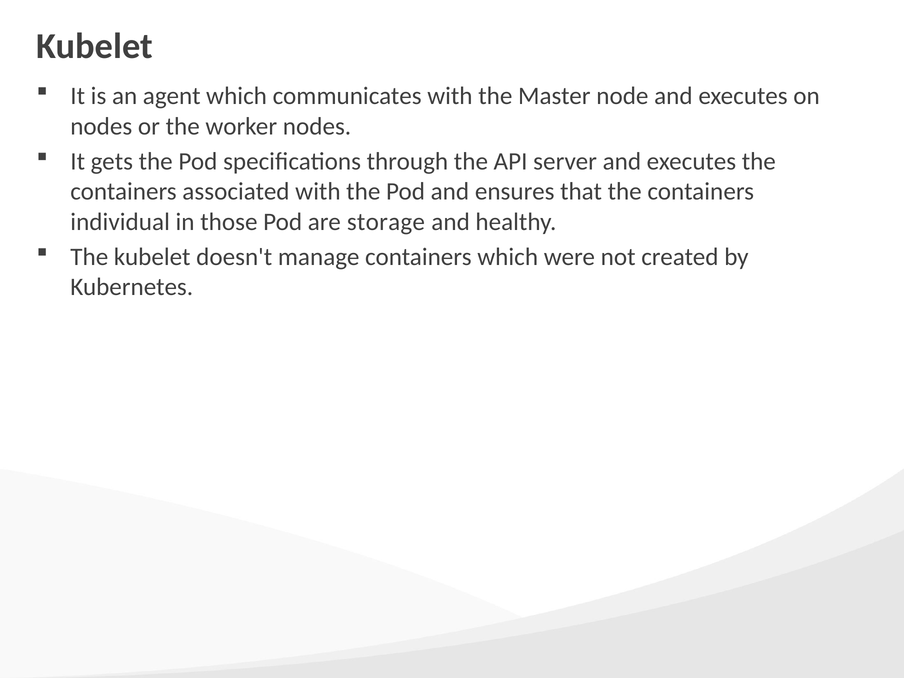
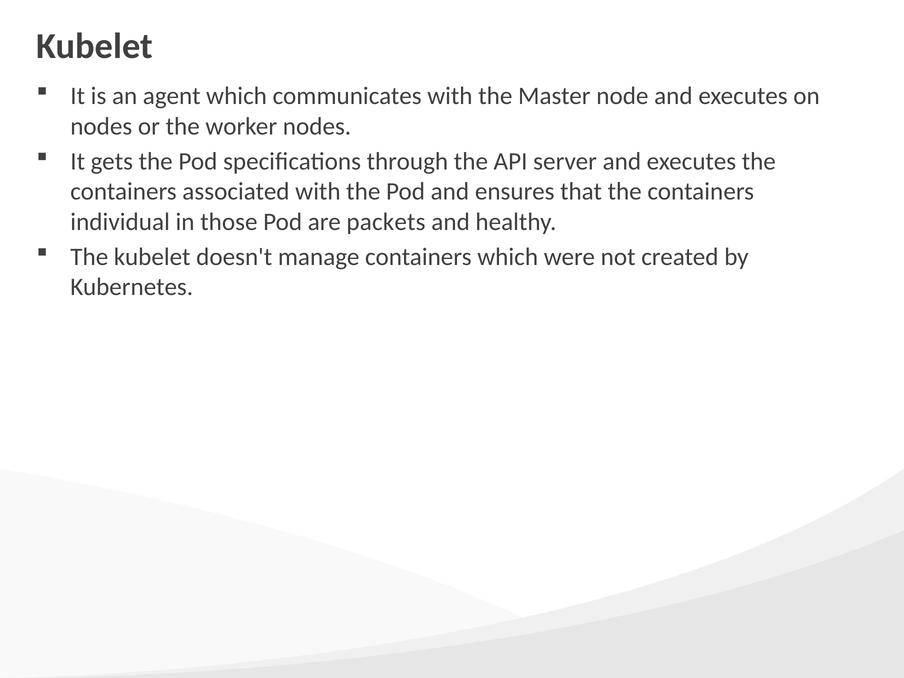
storage: storage -> packets
